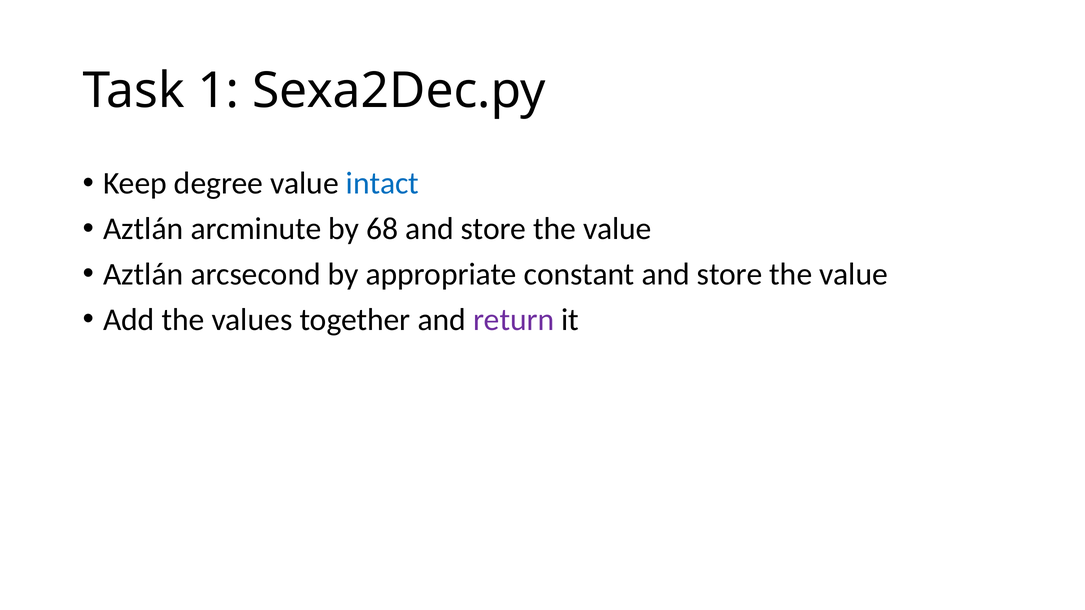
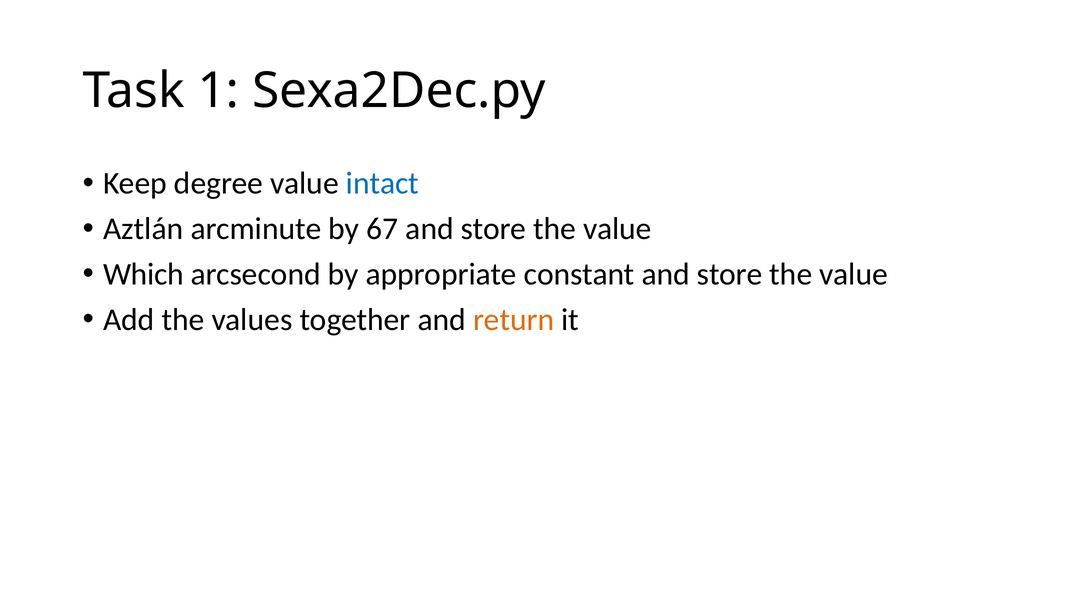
68: 68 -> 67
Aztlán at (143, 274): Aztlán -> Which
return colour: purple -> orange
